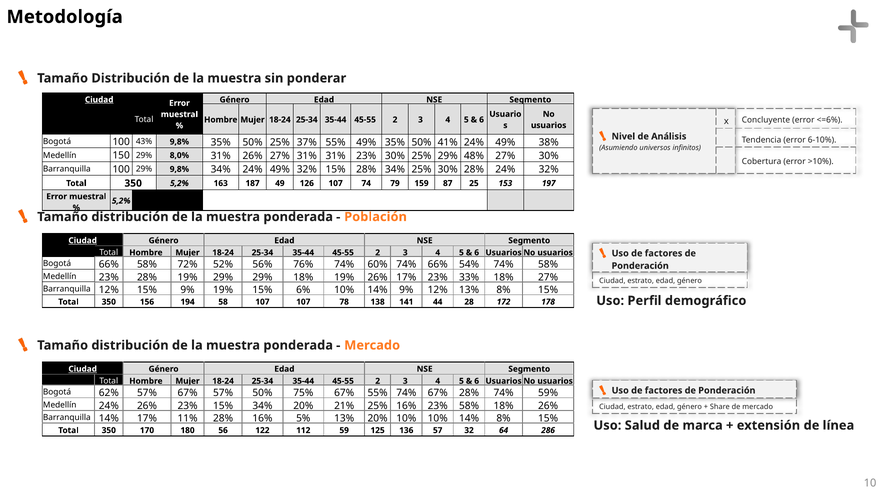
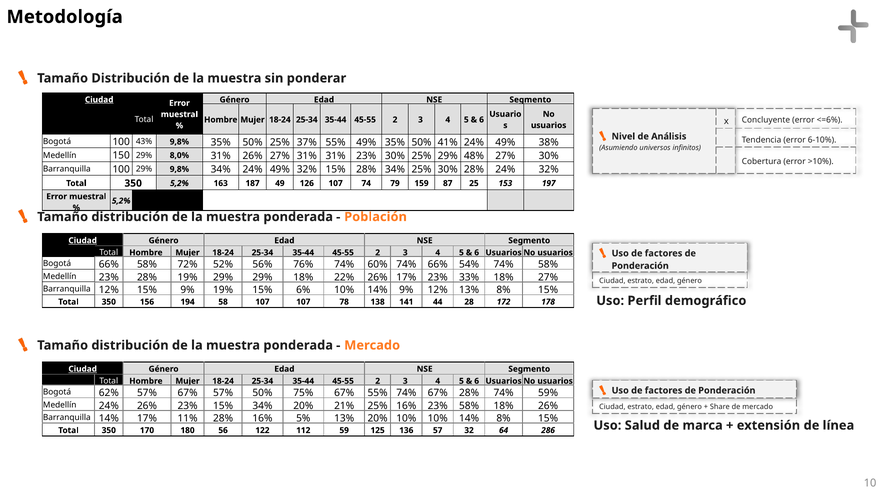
18% 19%: 19% -> 22%
